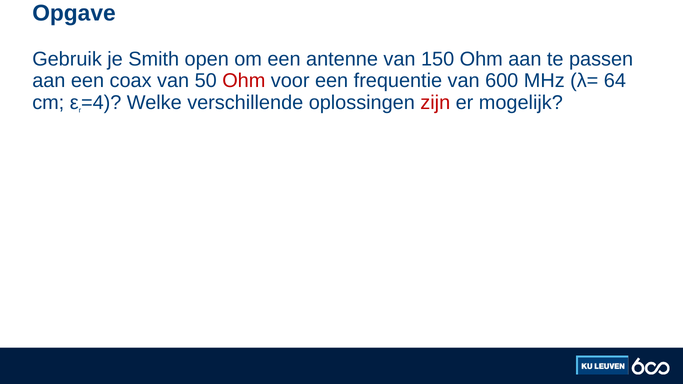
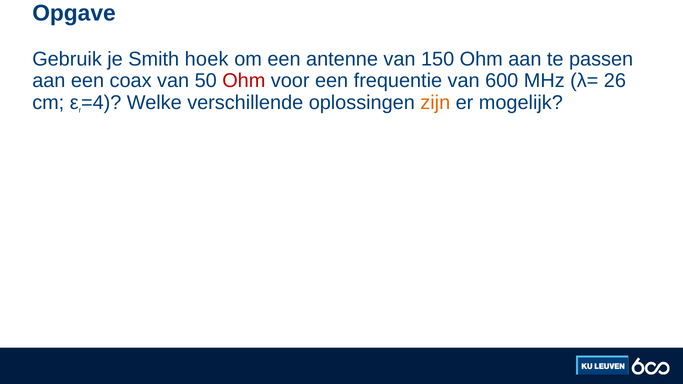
open: open -> hoek
64: 64 -> 26
zijn colour: red -> orange
